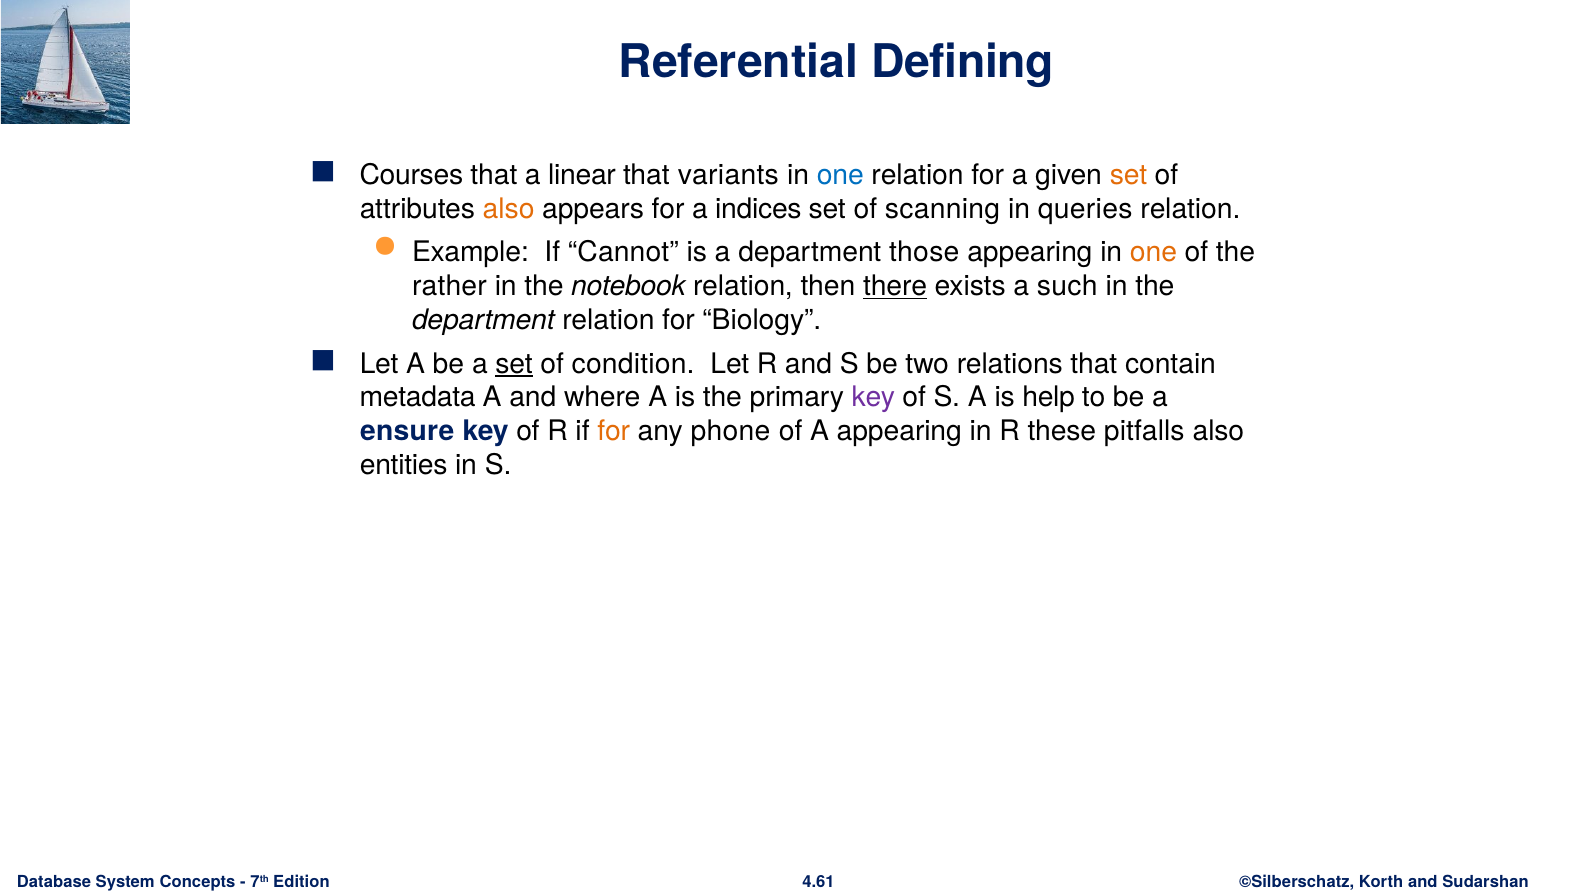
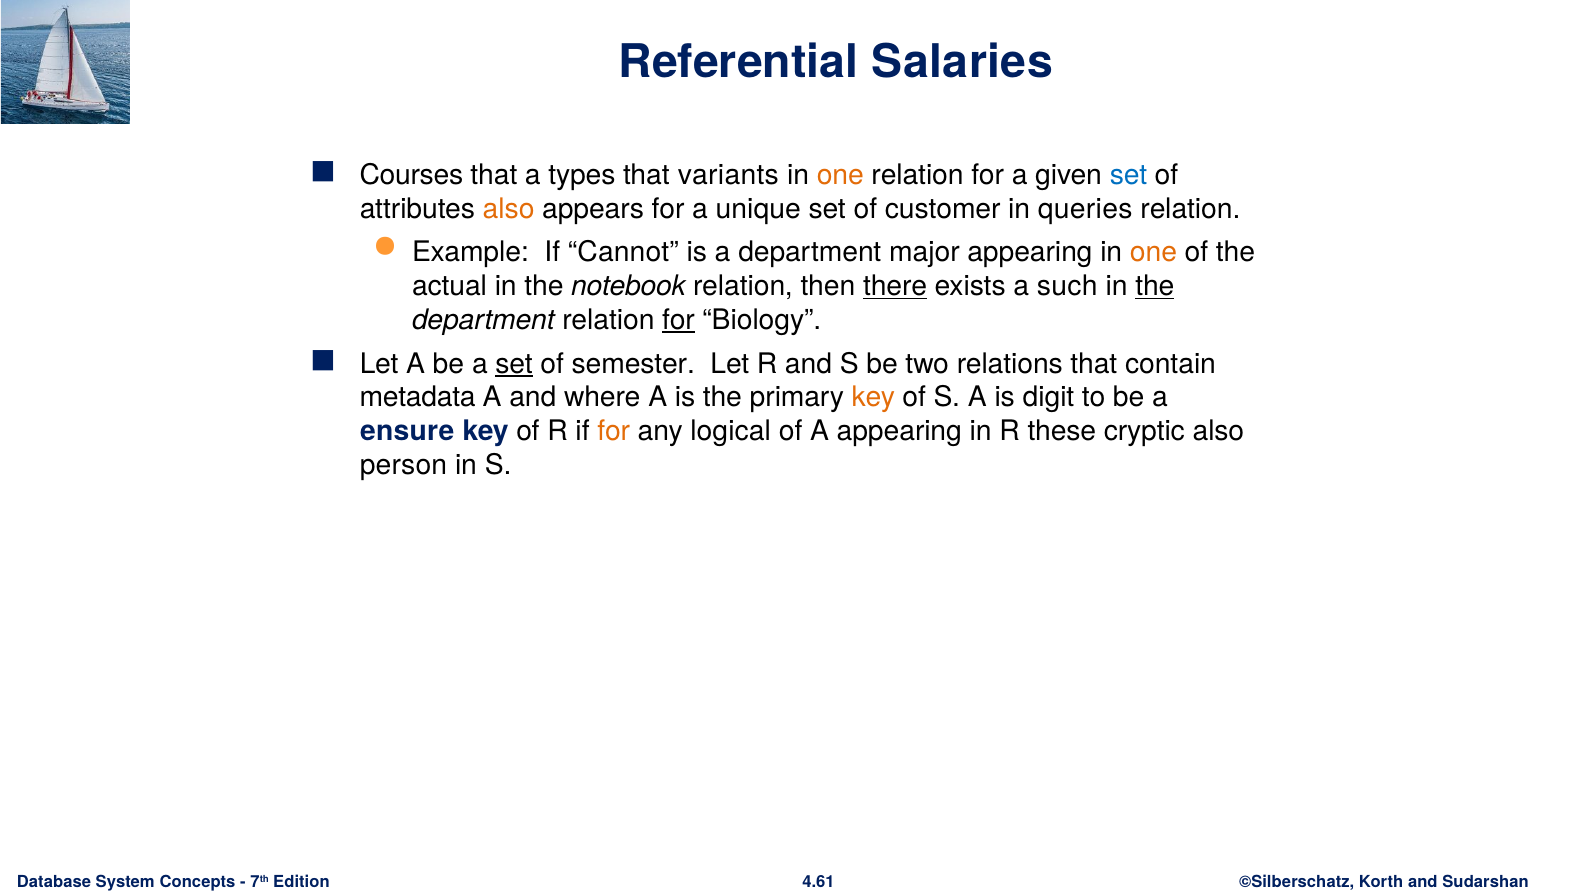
Defining: Defining -> Salaries
linear: linear -> types
one at (840, 175) colour: blue -> orange
set at (1128, 175) colour: orange -> blue
indices: indices -> unique
scanning: scanning -> customer
those: those -> major
rather: rather -> actual
the at (1155, 286) underline: none -> present
for at (679, 320) underline: none -> present
condition: condition -> semester
key at (873, 398) colour: purple -> orange
help: help -> digit
phone: phone -> logical
pitfalls: pitfalls -> cryptic
entities: entities -> person
